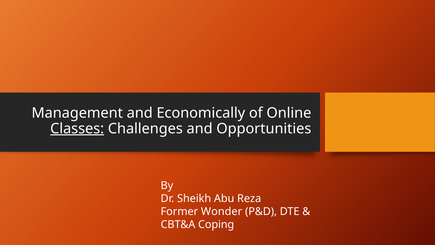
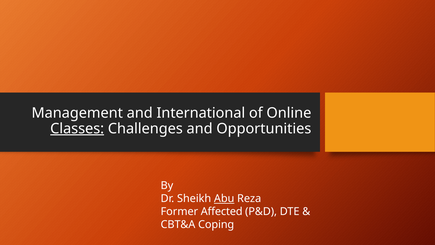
Economically: Economically -> International
Abu underline: none -> present
Wonder: Wonder -> Affected
